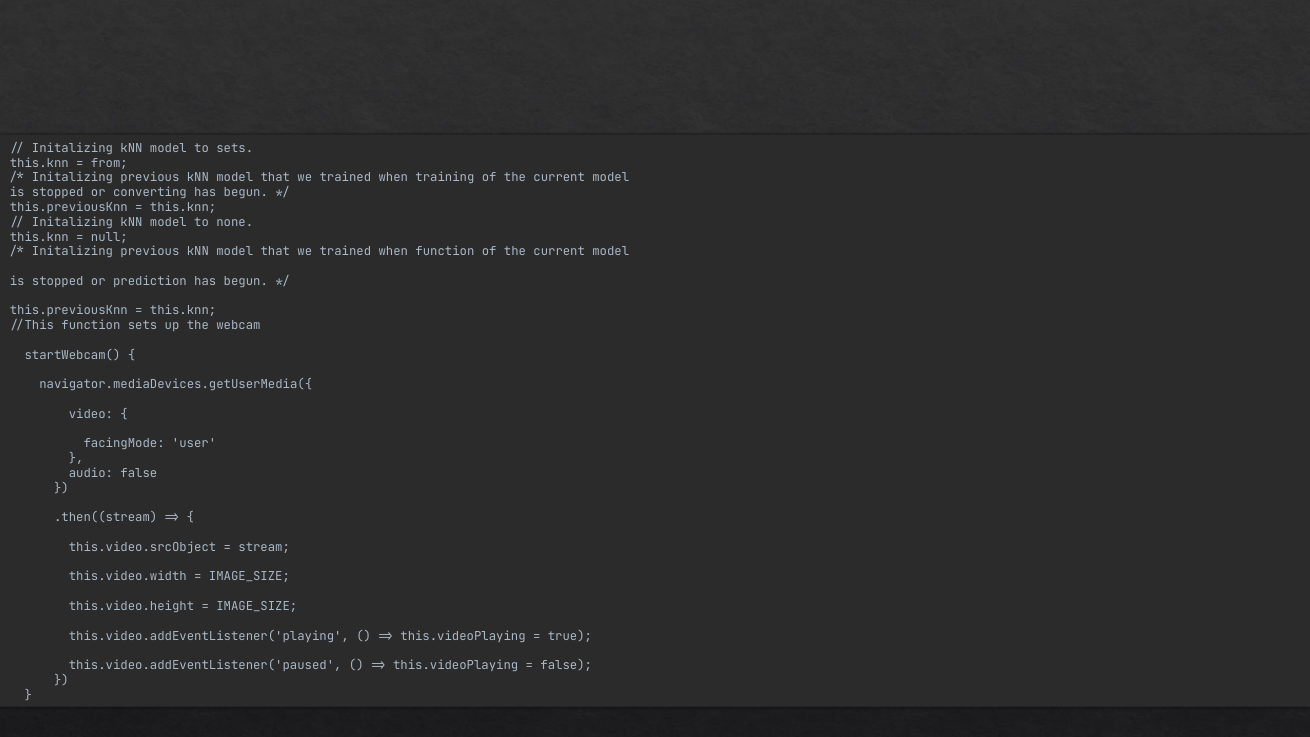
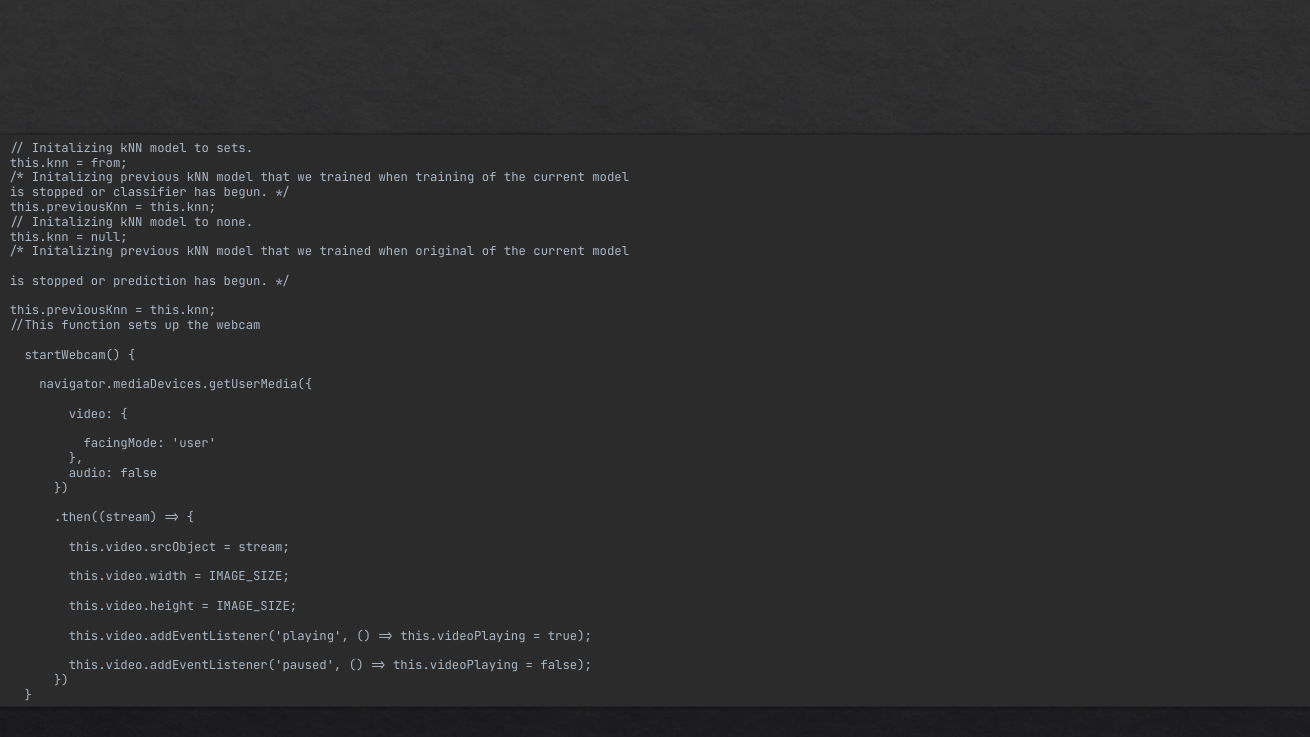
converting: converting -> classifier
when function: function -> original
